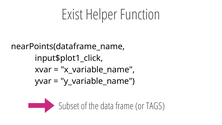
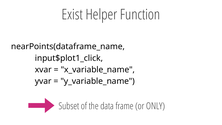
TAGS: TAGS -> ONLY
